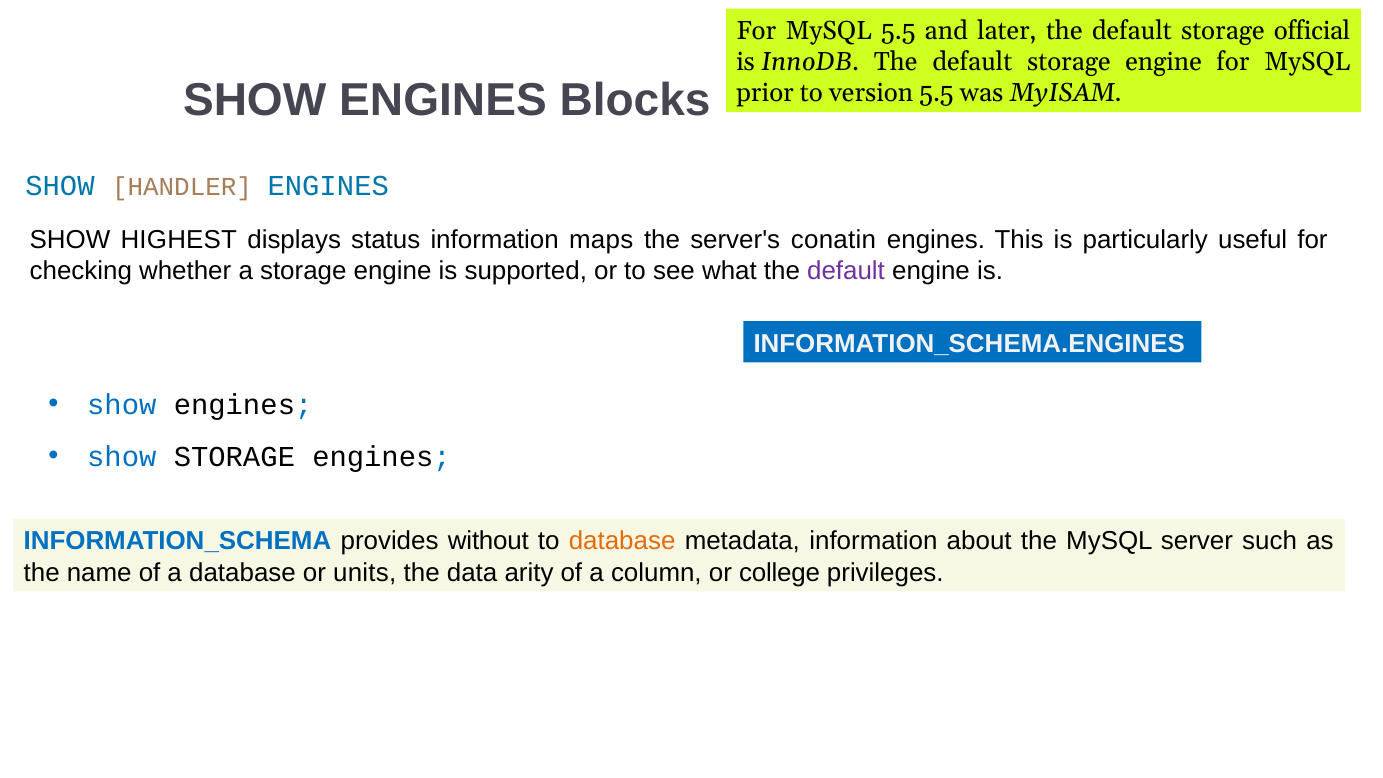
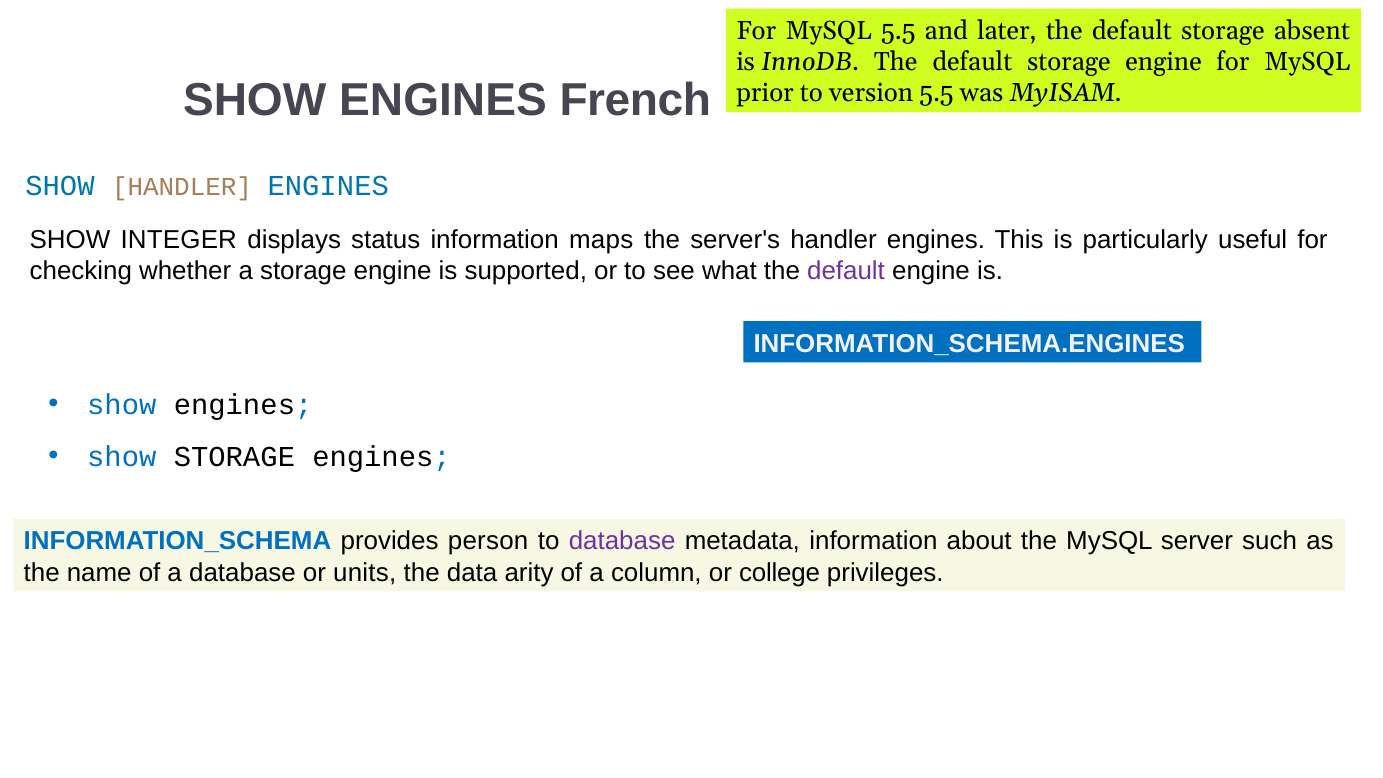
official: official -> absent
Blocks: Blocks -> French
HIGHEST: HIGHEST -> INTEGER
server's conatin: conatin -> handler
without: without -> person
database at (622, 541) colour: orange -> purple
